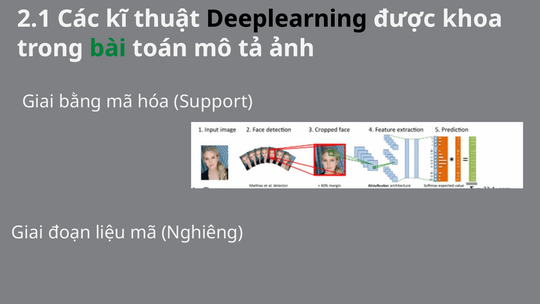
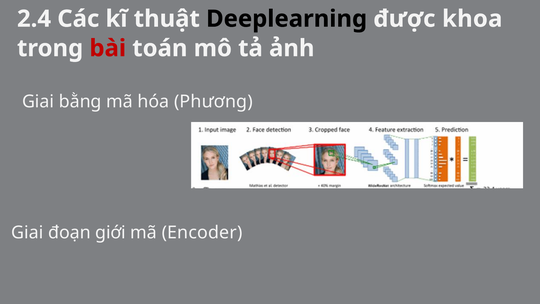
2.1: 2.1 -> 2.4
bài colour: green -> red
Support: Support -> Phương
liệu: liệu -> giới
Nghiêng: Nghiêng -> Encoder
